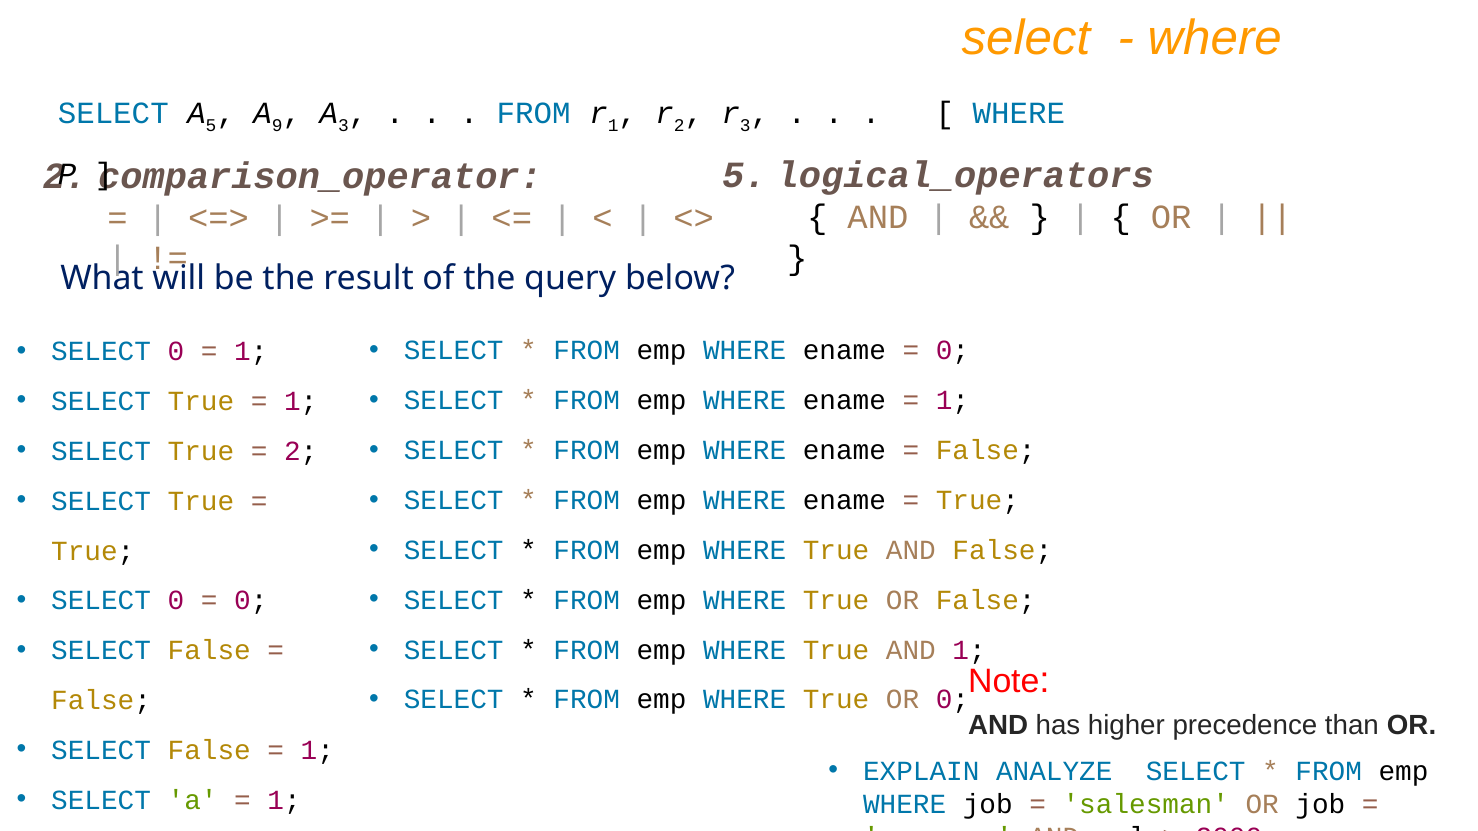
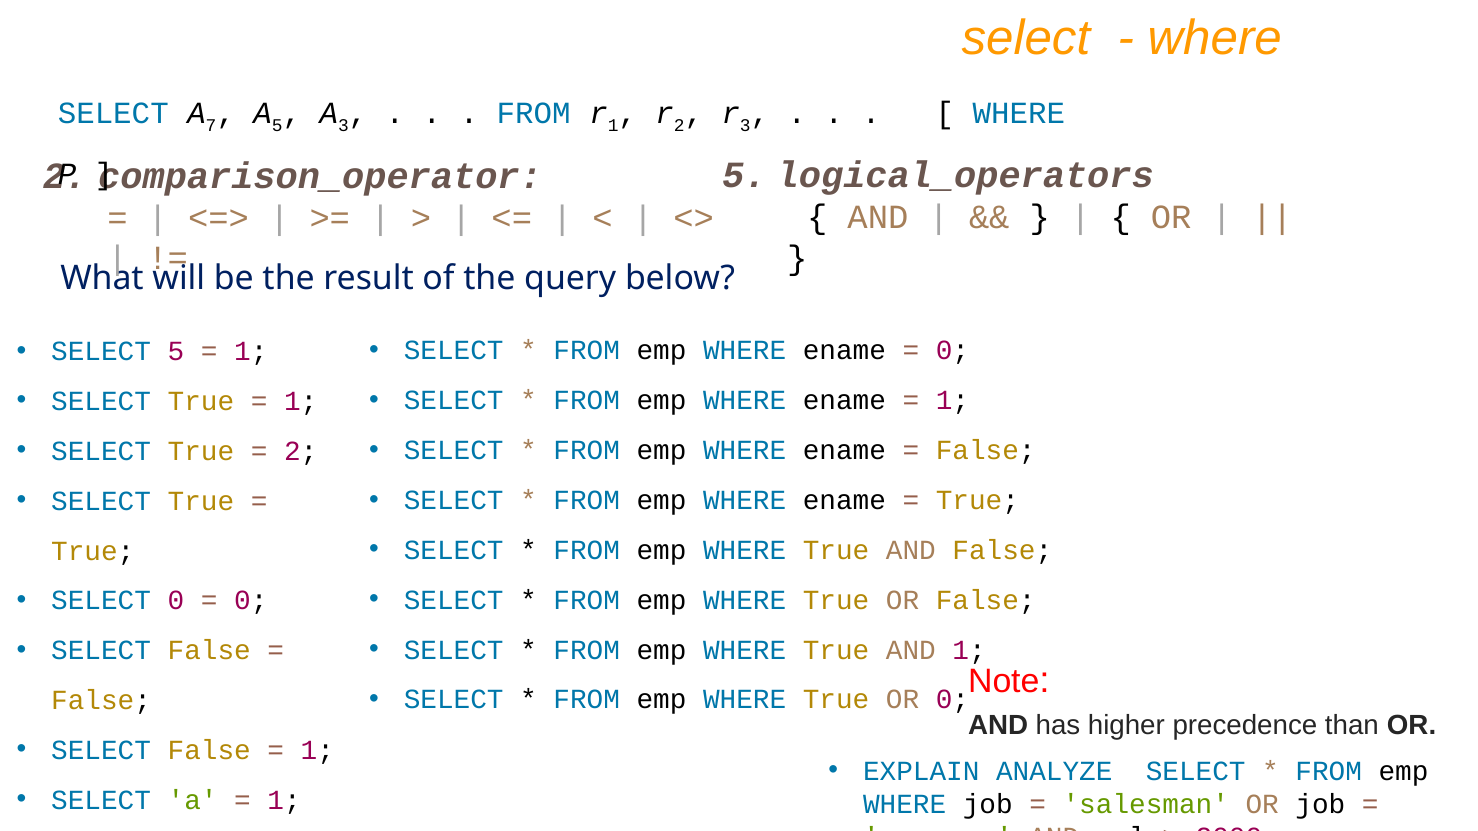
A 5: 5 -> 7
A 9: 9 -> 5
0 at (176, 352): 0 -> 5
